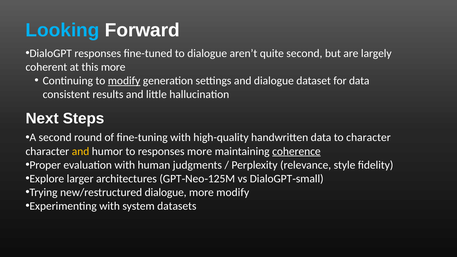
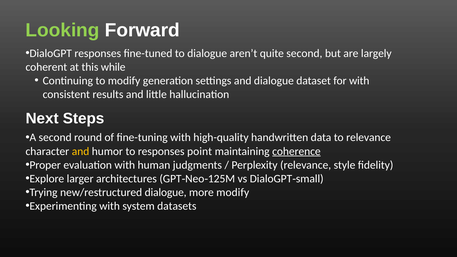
Looking colour: light blue -> light green
this more: more -> while
modify at (124, 81) underline: present -> none
for data: data -> with
to character: character -> relevance
responses more: more -> point
